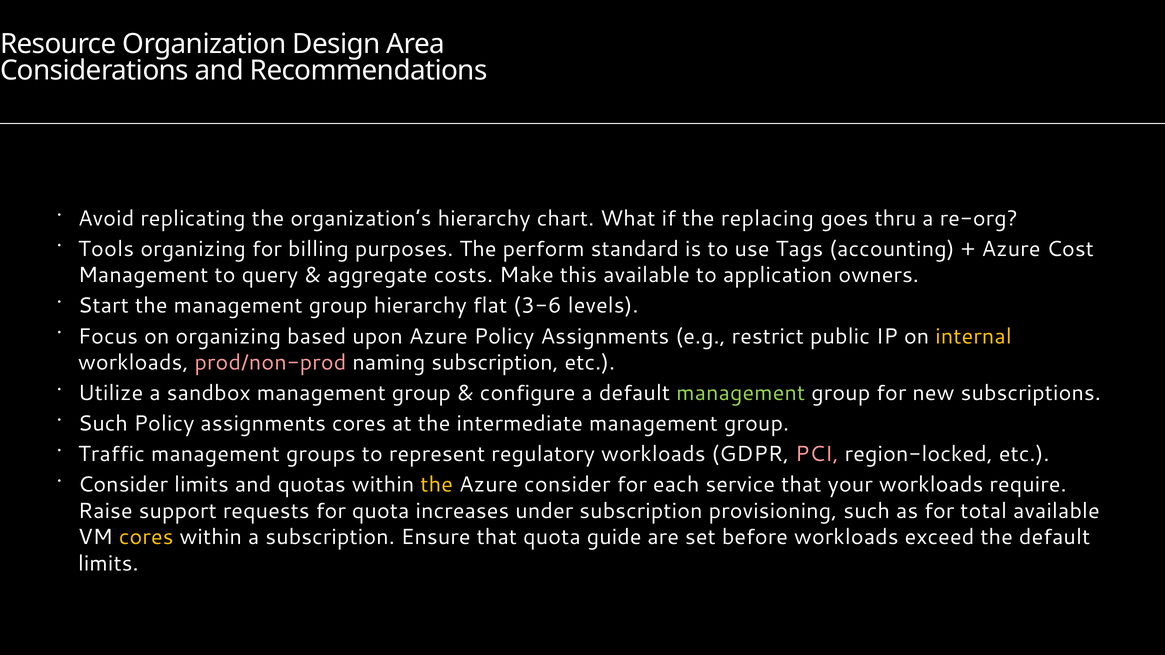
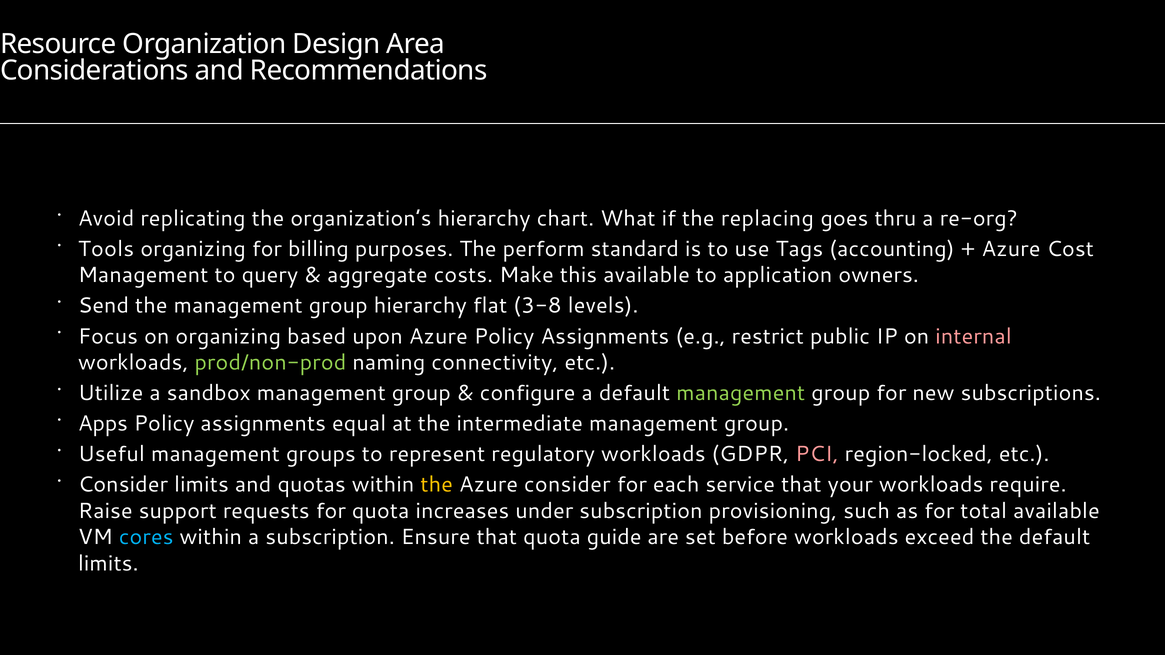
Start: Start -> Send
3-6: 3-6 -> 3-8
internal colour: yellow -> pink
prod/non-prod colour: pink -> light green
naming subscription: subscription -> connectivity
Such at (103, 424): Such -> Apps
assignments cores: cores -> equal
Traffic: Traffic -> Useful
cores at (146, 537) colour: yellow -> light blue
